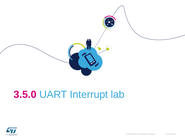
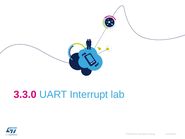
3.5.0: 3.5.0 -> 3.3.0
